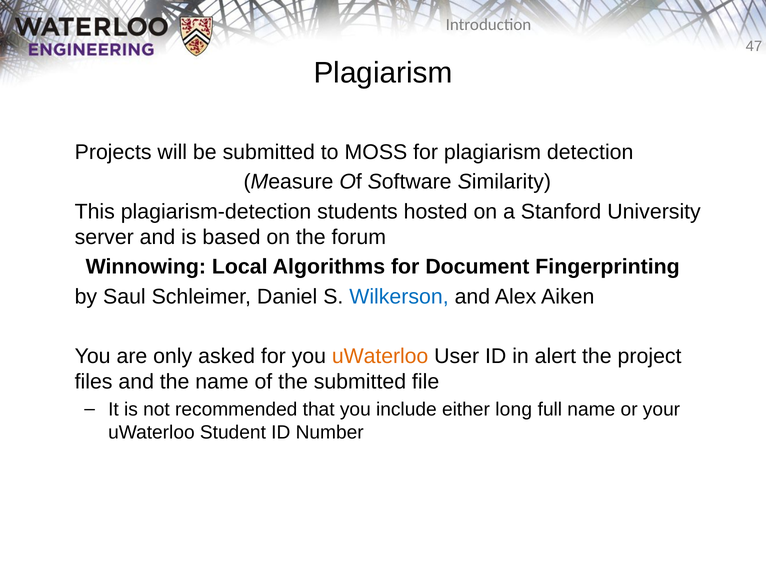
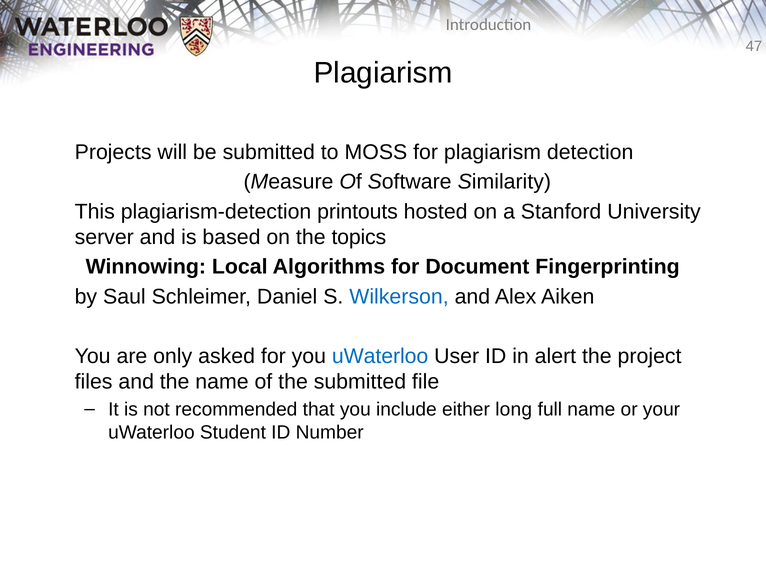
students: students -> printouts
forum: forum -> topics
uWaterloo at (380, 356) colour: orange -> blue
